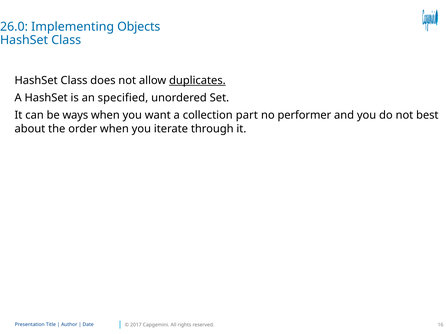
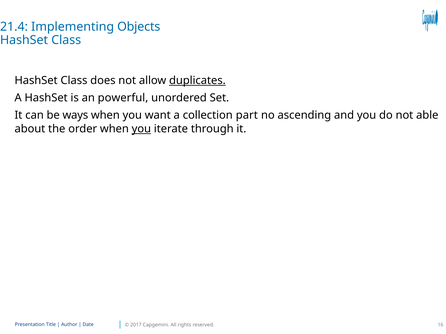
26.0: 26.0 -> 21.4
specified: specified -> powerful
performer: performer -> ascending
best: best -> able
you at (141, 129) underline: none -> present
